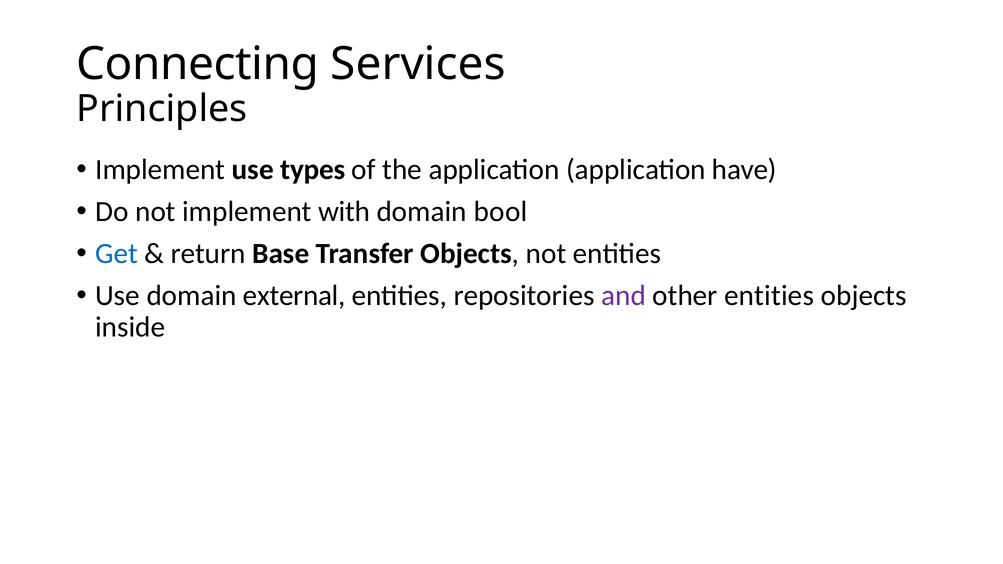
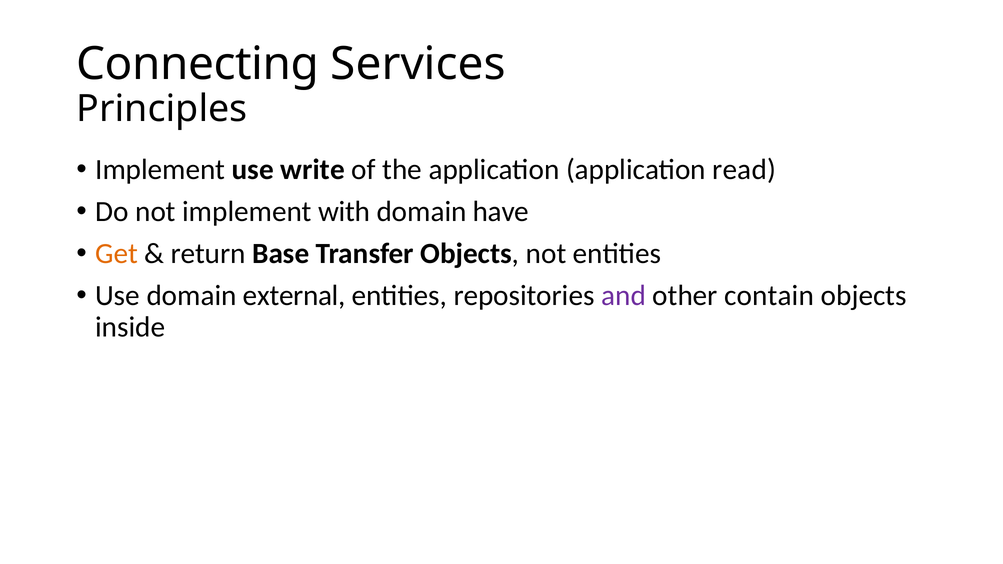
types: types -> write
have: have -> read
bool: bool -> have
Get colour: blue -> orange
other entities: entities -> contain
